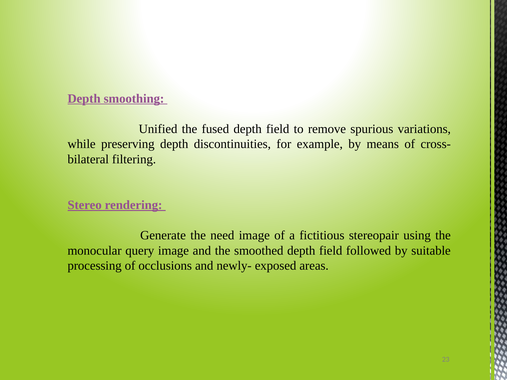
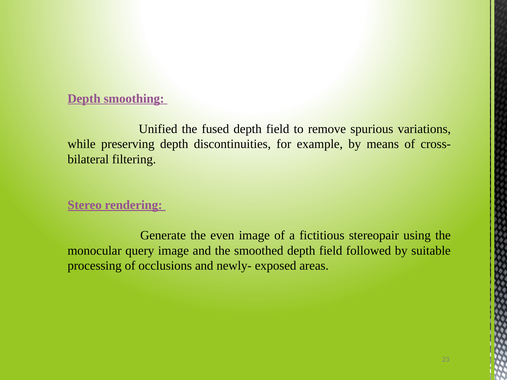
need: need -> even
